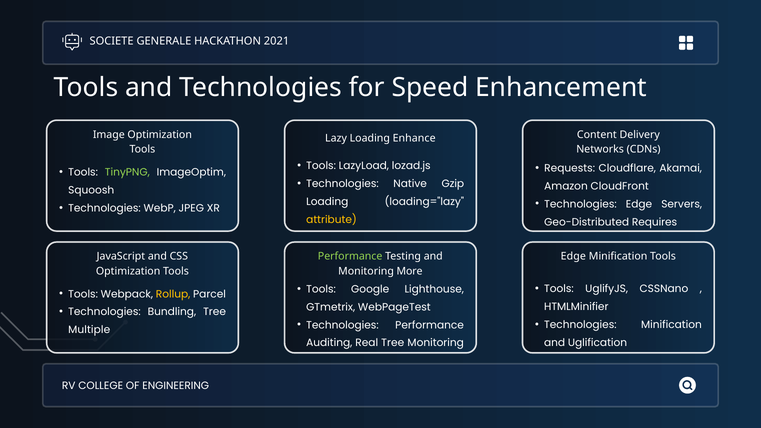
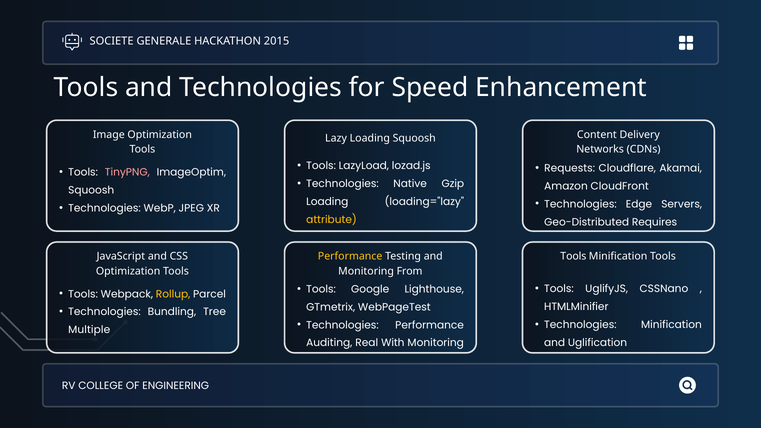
2021: 2021 -> 2015
Loading Enhance: Enhance -> Squoosh
TinyPNG colour: light green -> pink
Performance at (350, 256) colour: light green -> yellow
Edge at (573, 256): Edge -> Tools
More: More -> From
Real Tree: Tree -> With
